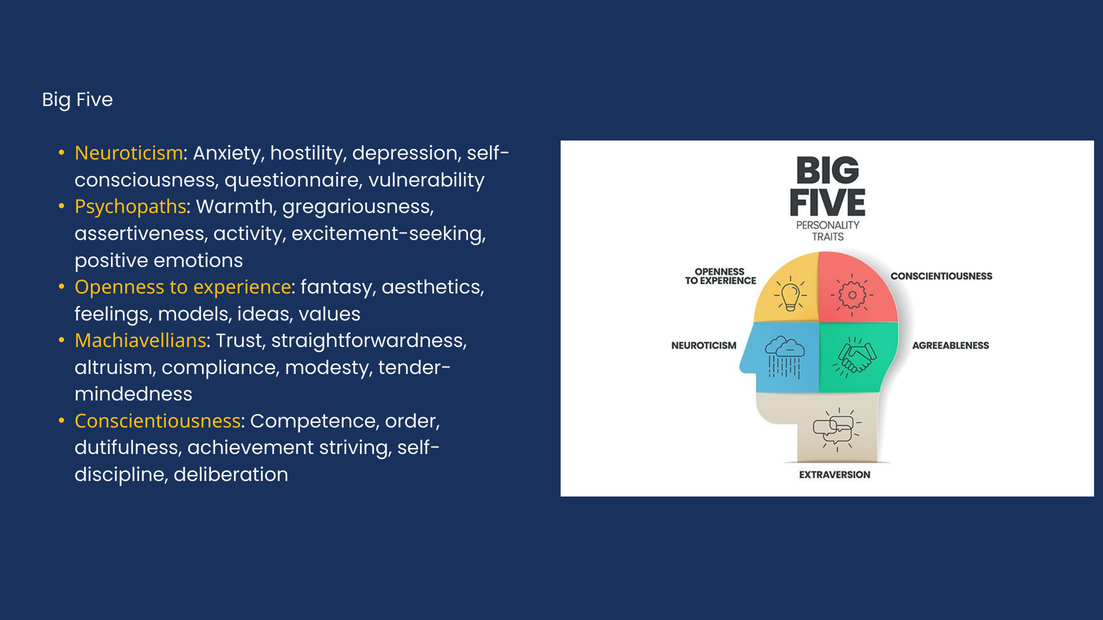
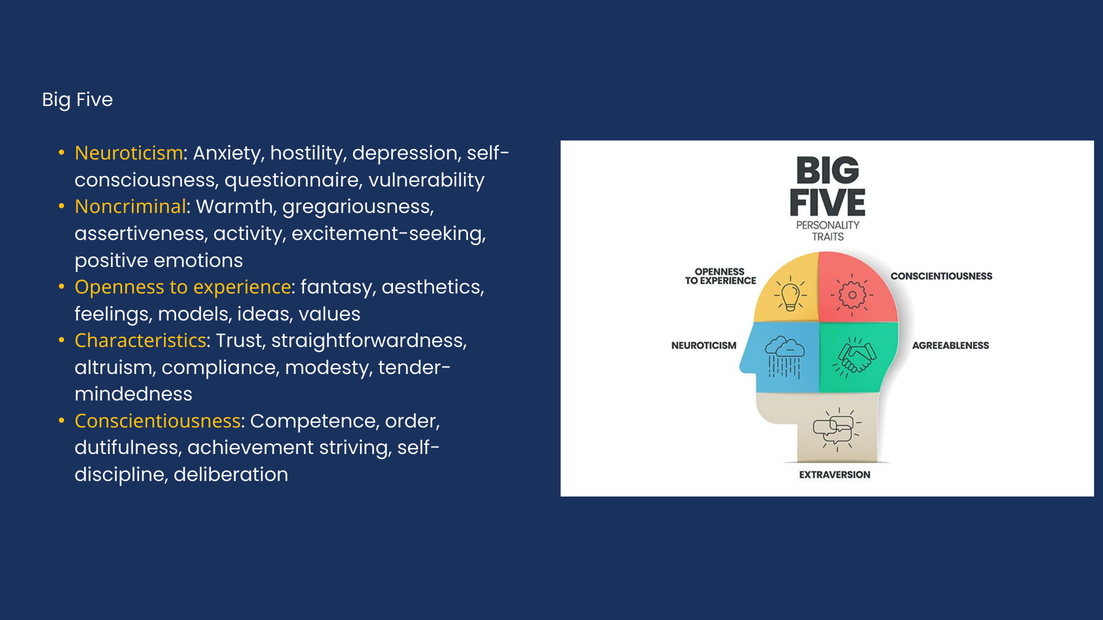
Psychopaths: Psychopaths -> Noncriminal
Machiavellians: Machiavellians -> Characteristics
